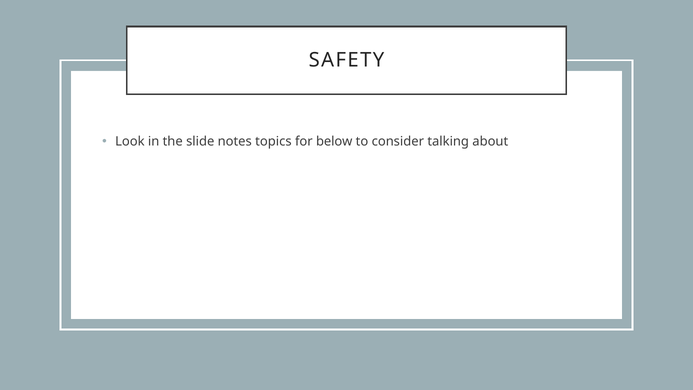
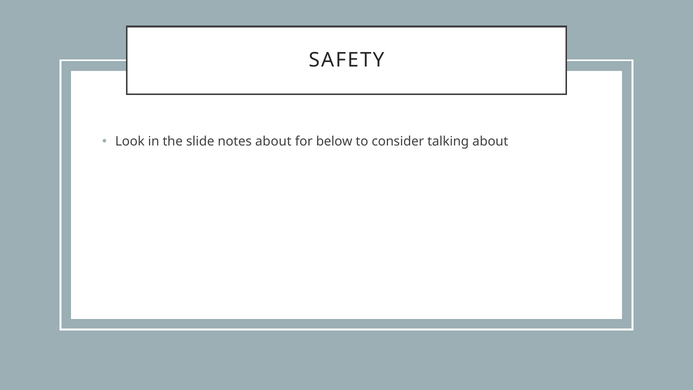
notes topics: topics -> about
